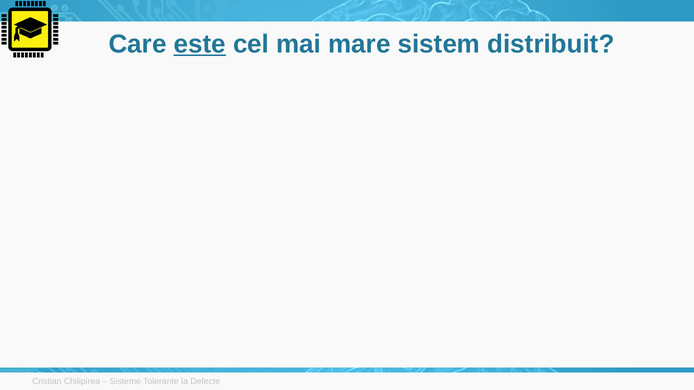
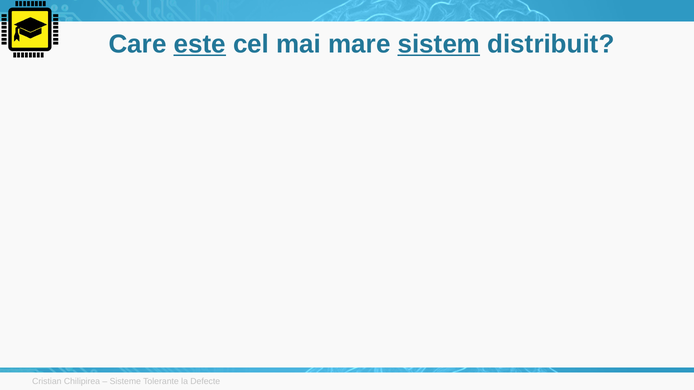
sistem underline: none -> present
